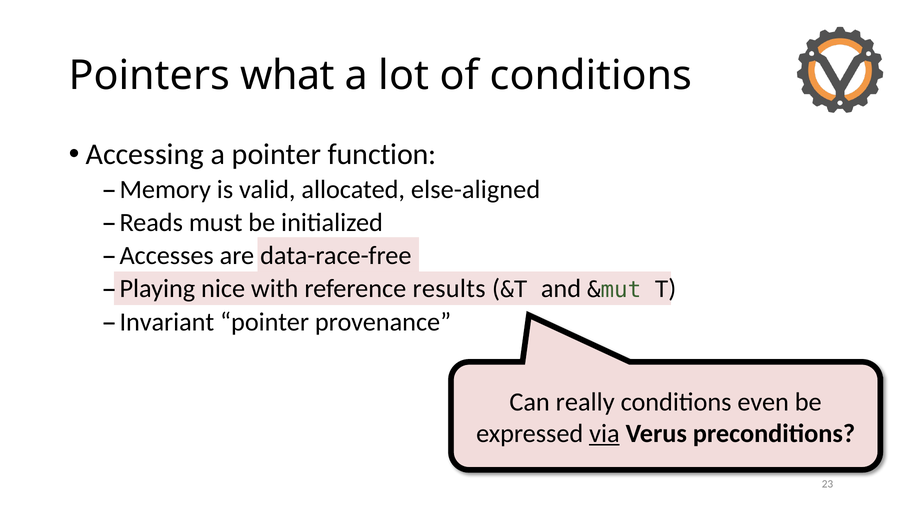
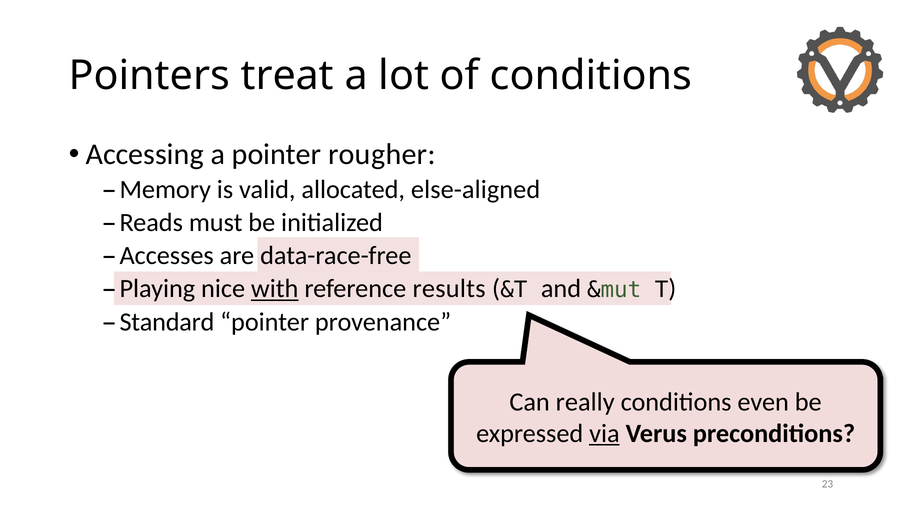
what: what -> treat
function: function -> rougher
with underline: none -> present
Invariant: Invariant -> Standard
